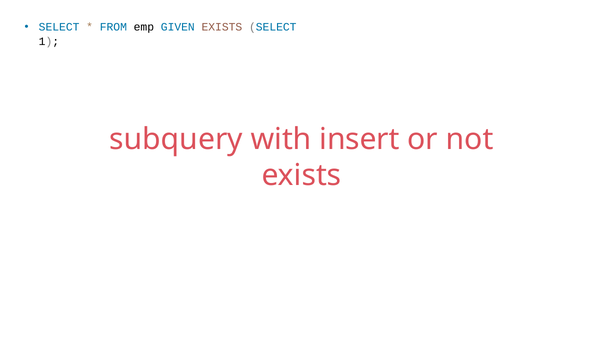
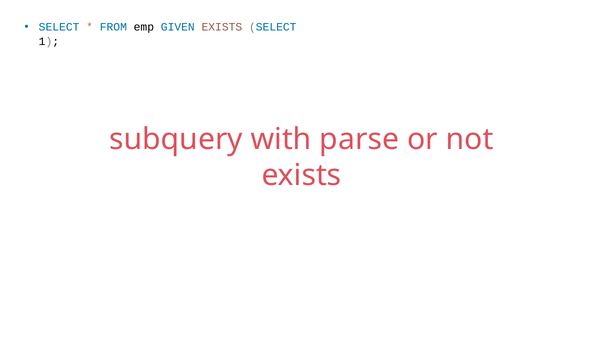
insert: insert -> parse
